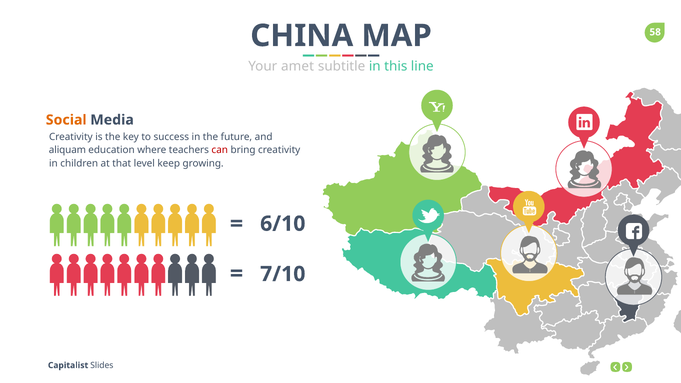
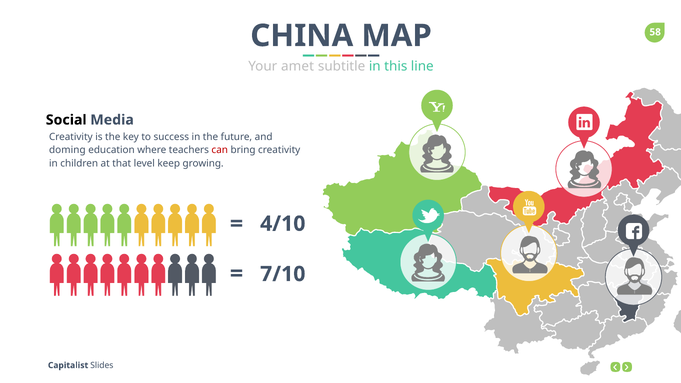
Social colour: orange -> black
aliquam: aliquam -> doming
6/10: 6/10 -> 4/10
